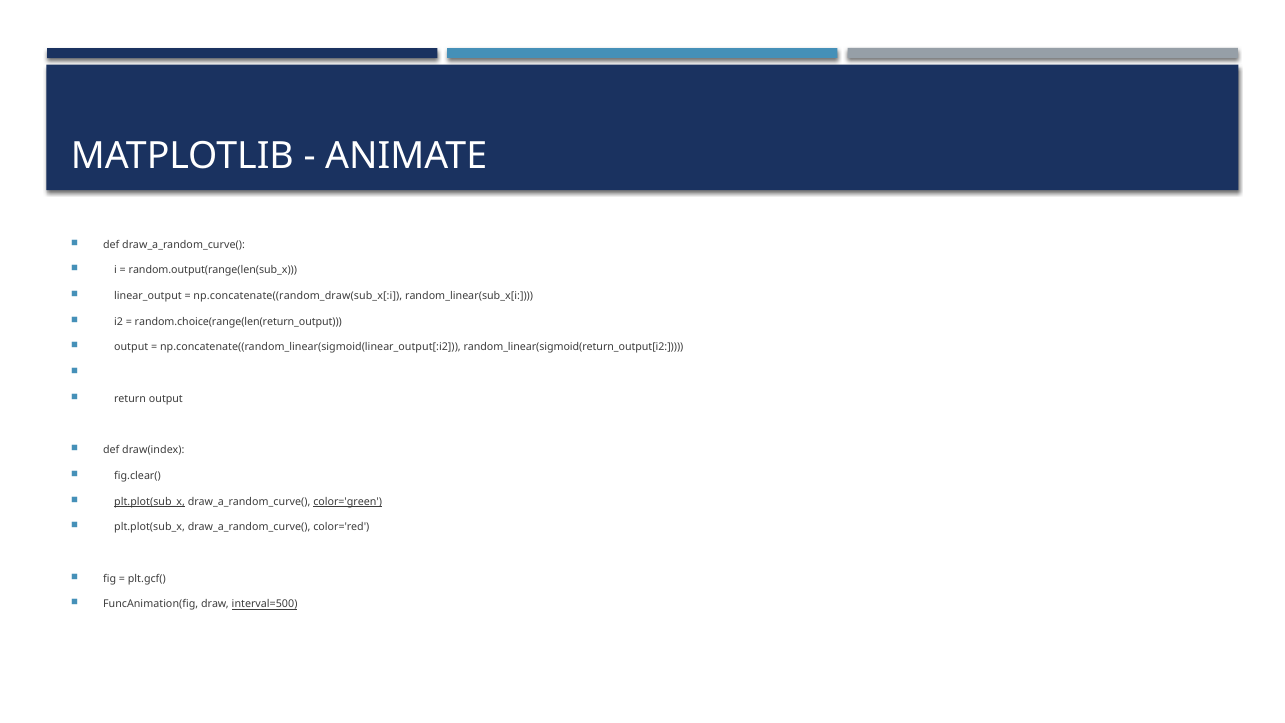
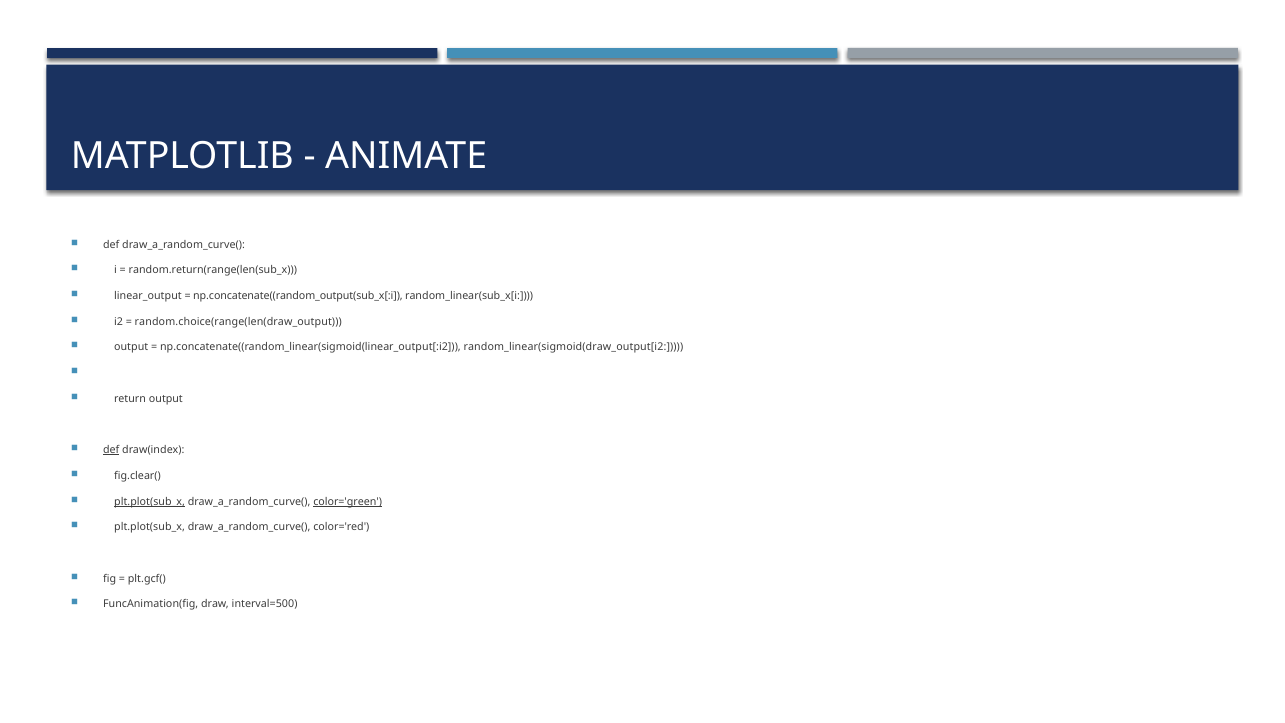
random.output(range(len(sub_x: random.output(range(len(sub_x -> random.return(range(len(sub_x
np.concatenate((random_draw(sub_x[:i: np.concatenate((random_draw(sub_x[:i -> np.concatenate((random_output(sub_x[:i
random.choice(range(len(return_output: random.choice(range(len(return_output -> random.choice(range(len(draw_output
random_linear(sigmoid(return_output[i2: random_linear(sigmoid(return_output[i2 -> random_linear(sigmoid(draw_output[i2
def at (111, 450) underline: none -> present
interval=500 underline: present -> none
